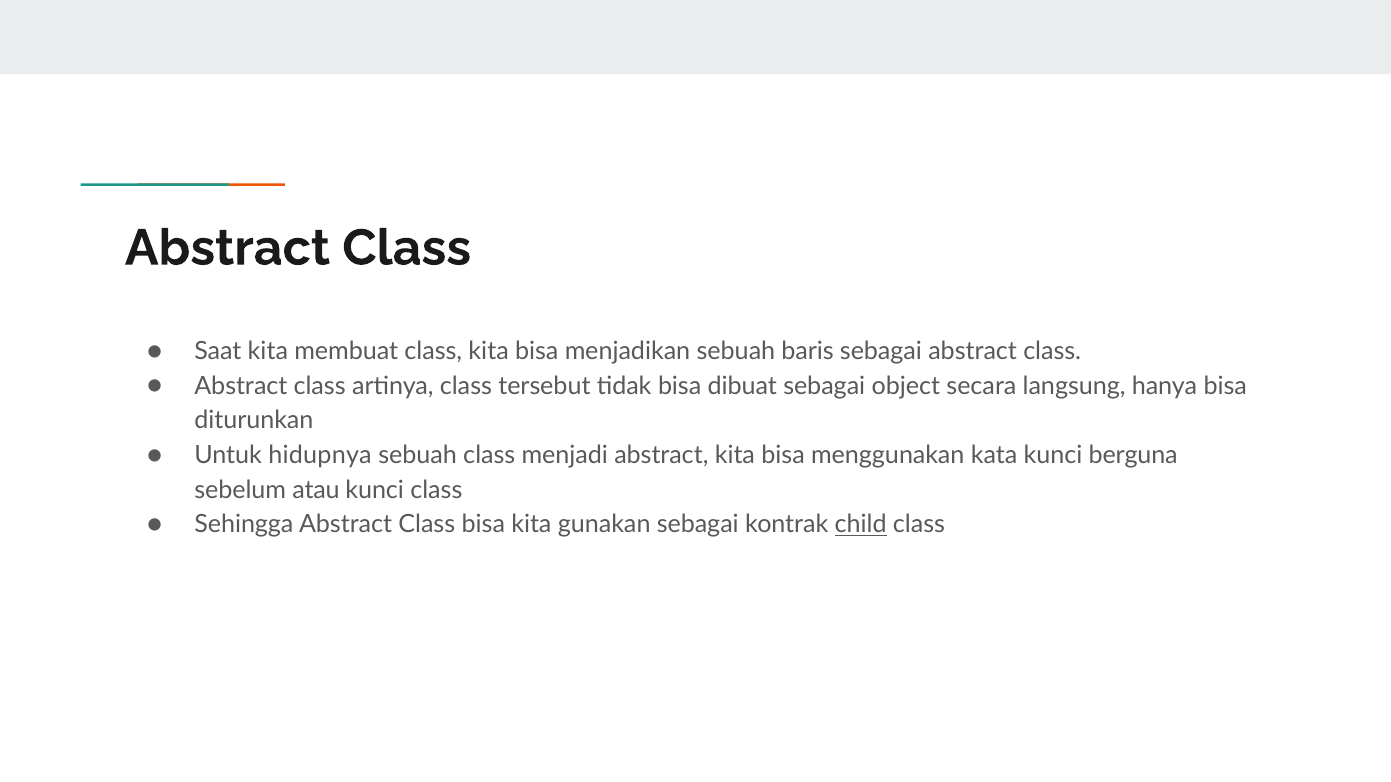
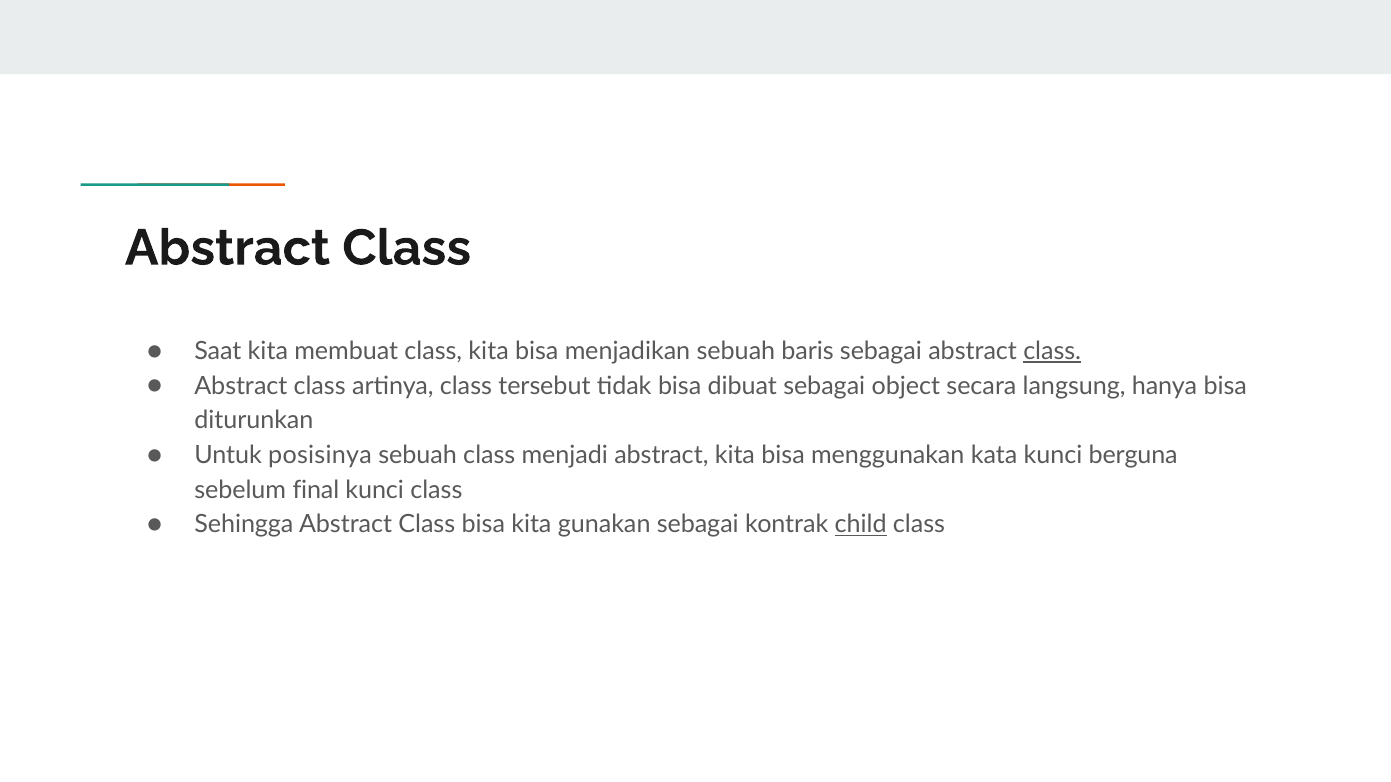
class at (1052, 352) underline: none -> present
hidupnya: hidupnya -> posisinya
atau: atau -> final
